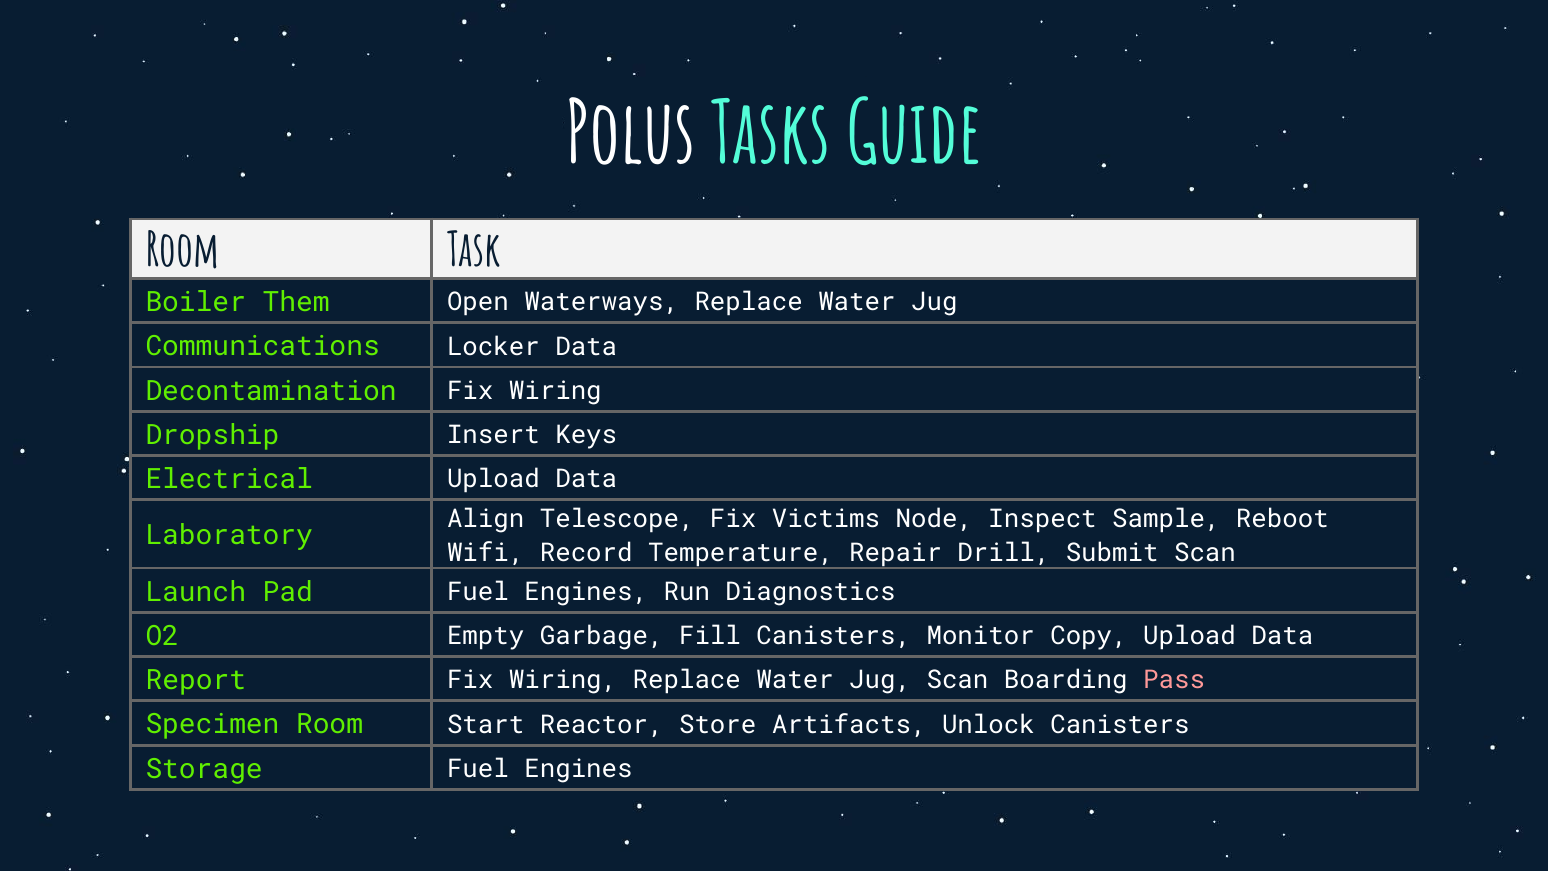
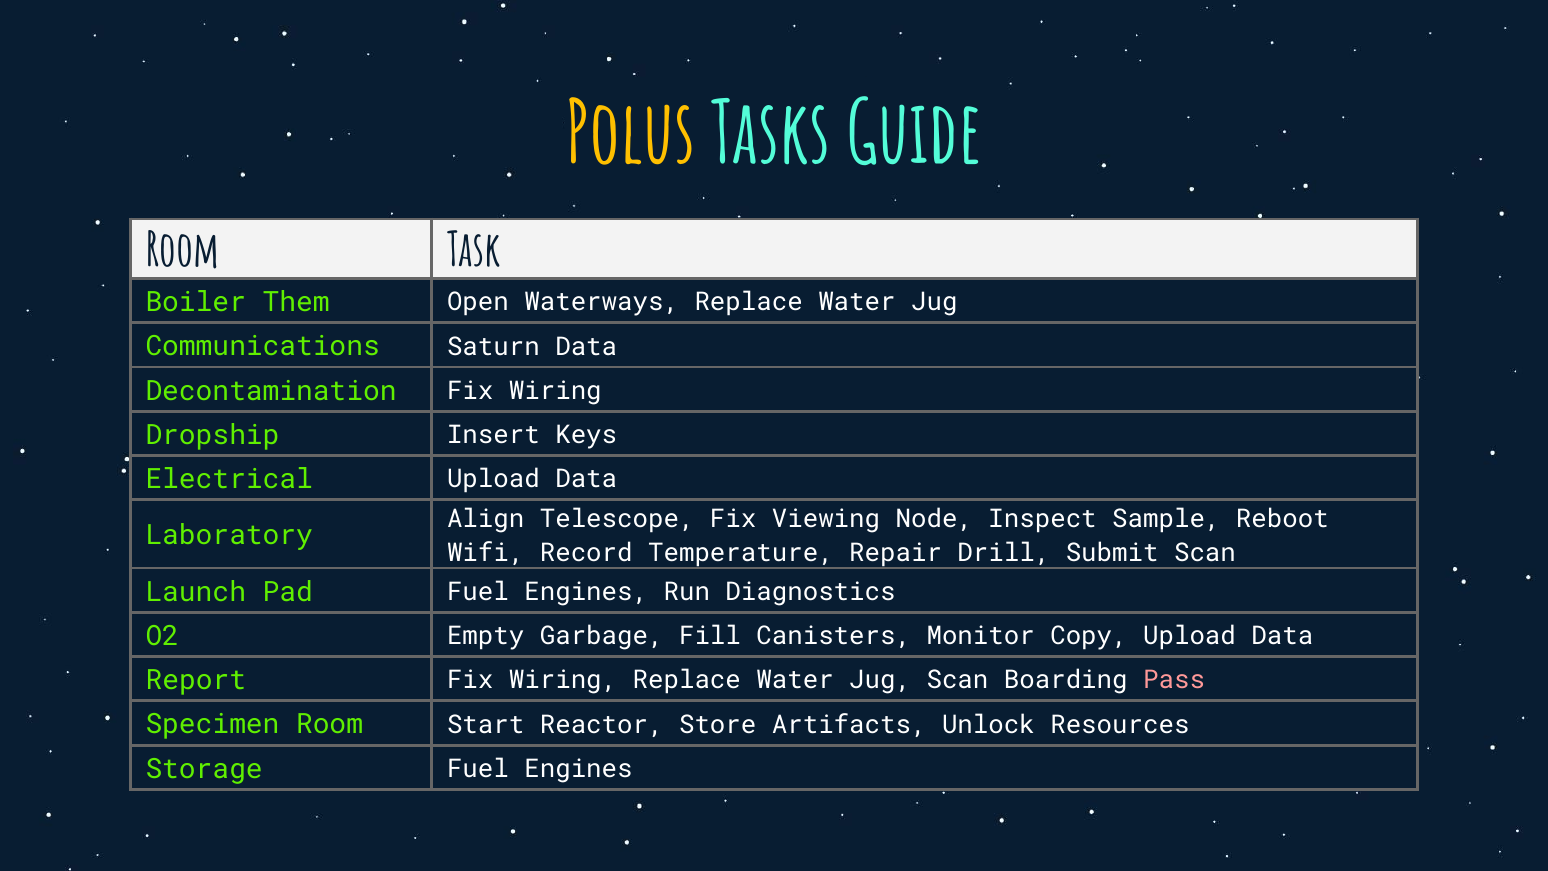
Polus colour: white -> yellow
Locker: Locker -> Saturn
Victims: Victims -> Viewing
Unlock Canisters: Canisters -> Resources
